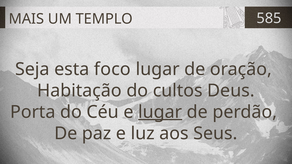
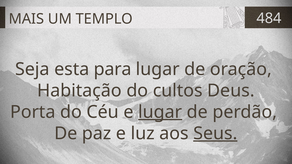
585: 585 -> 484
foco: foco -> para
Seus underline: none -> present
